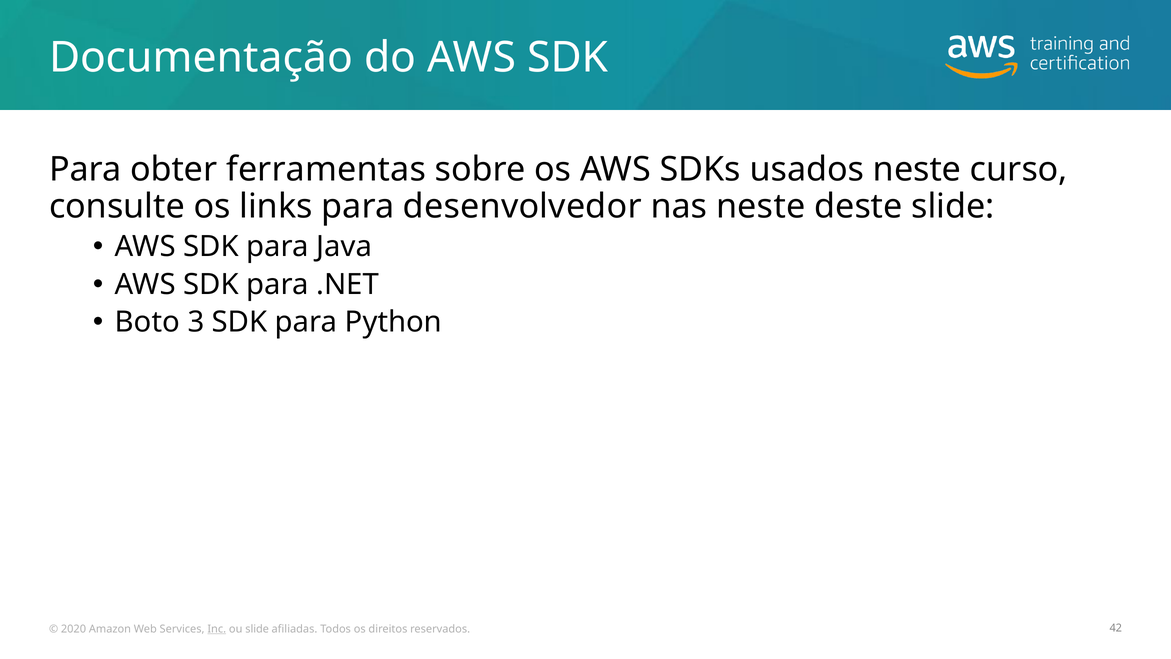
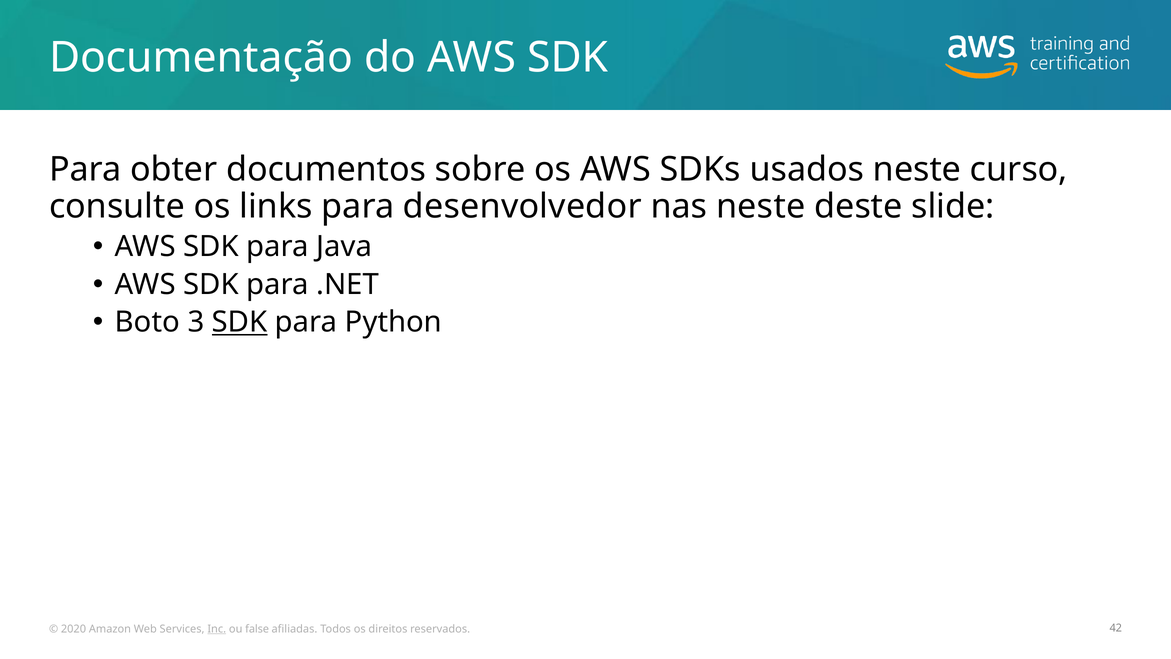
ferramentas: ferramentas -> documentos
SDK at (240, 322) underline: none -> present
ou slide: slide -> false
